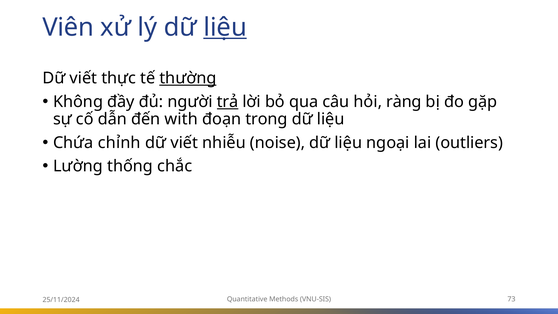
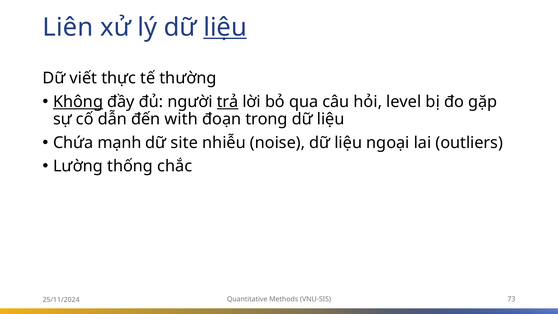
Viên: Viên -> Liên
thường underline: present -> none
Không underline: none -> present
ràng: ràng -> level
chỉnh: chỉnh -> mạnh
viết at (184, 143): viết -> site
